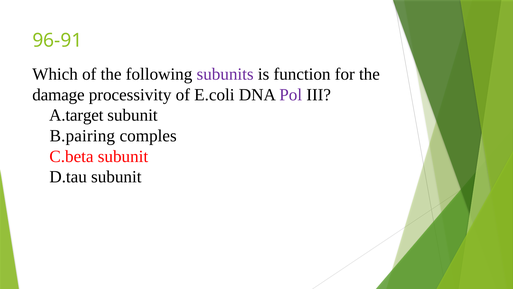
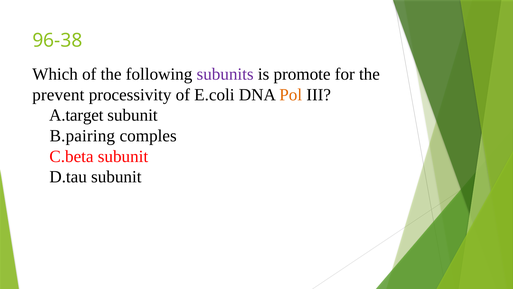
96-91: 96-91 -> 96-38
function: function -> promote
damage: damage -> prevent
Pol colour: purple -> orange
